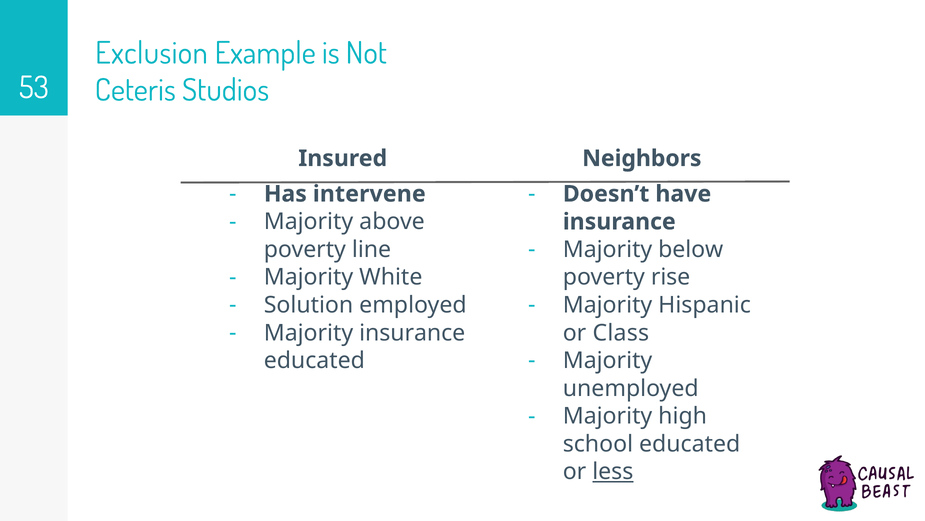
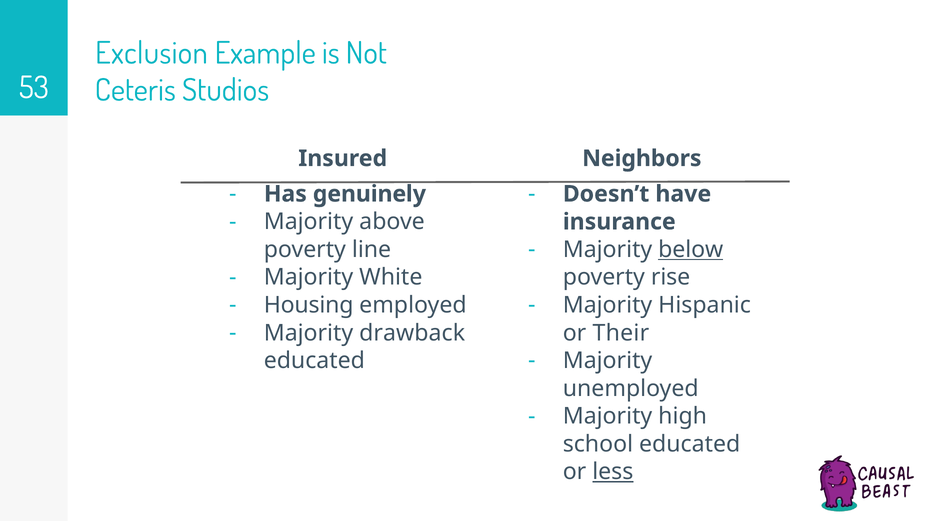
intervene: intervene -> genuinely
below underline: none -> present
Solution: Solution -> Housing
Majority insurance: insurance -> drawback
Class: Class -> Their
